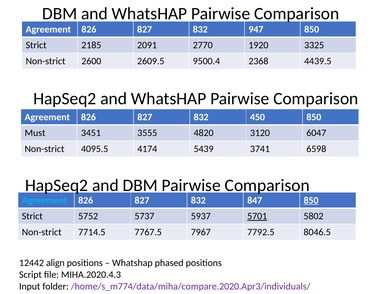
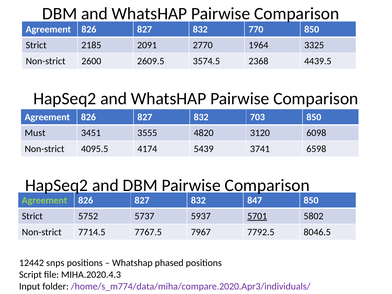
947: 947 -> 770
1920: 1920 -> 1964
9500.4: 9500.4 -> 3574.5
450: 450 -> 703
6047: 6047 -> 6098
Agreement at (45, 200) colour: light blue -> light green
850 at (311, 200) underline: present -> none
align: align -> snps
